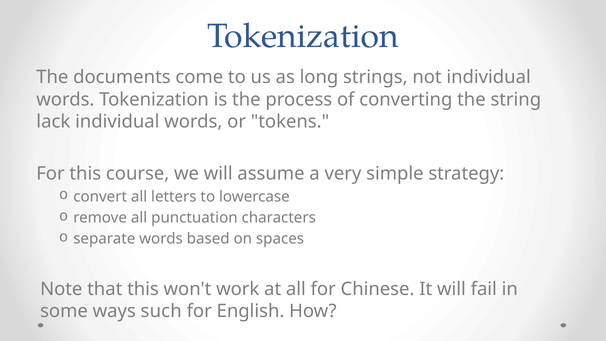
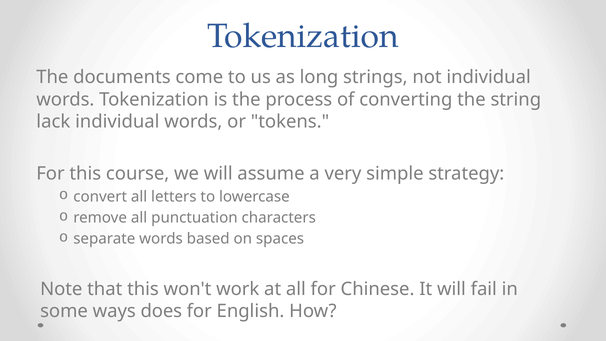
such: such -> does
